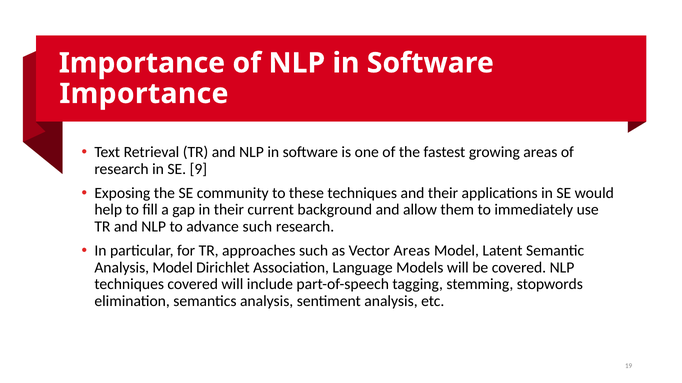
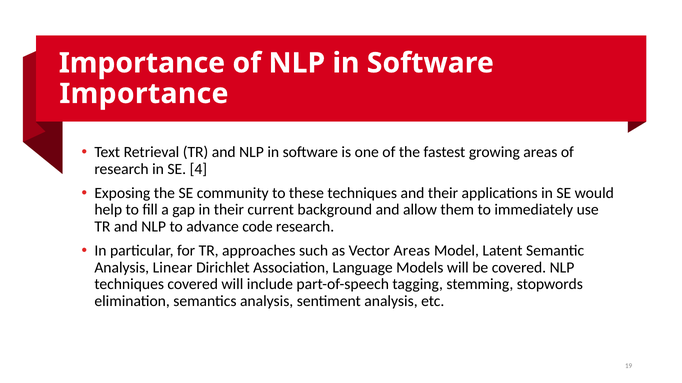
9: 9 -> 4
advance such: such -> code
Analysis Model: Model -> Linear
